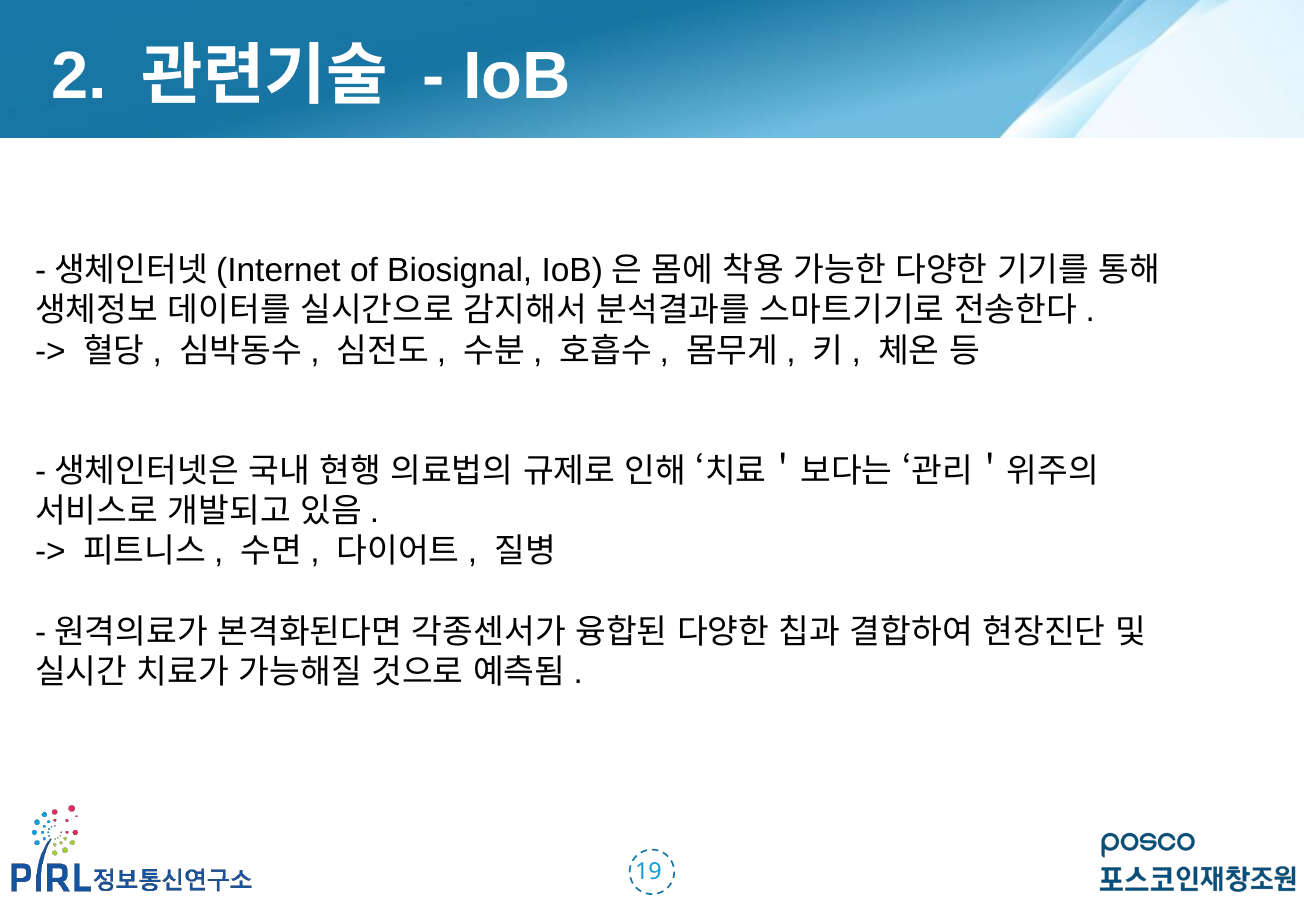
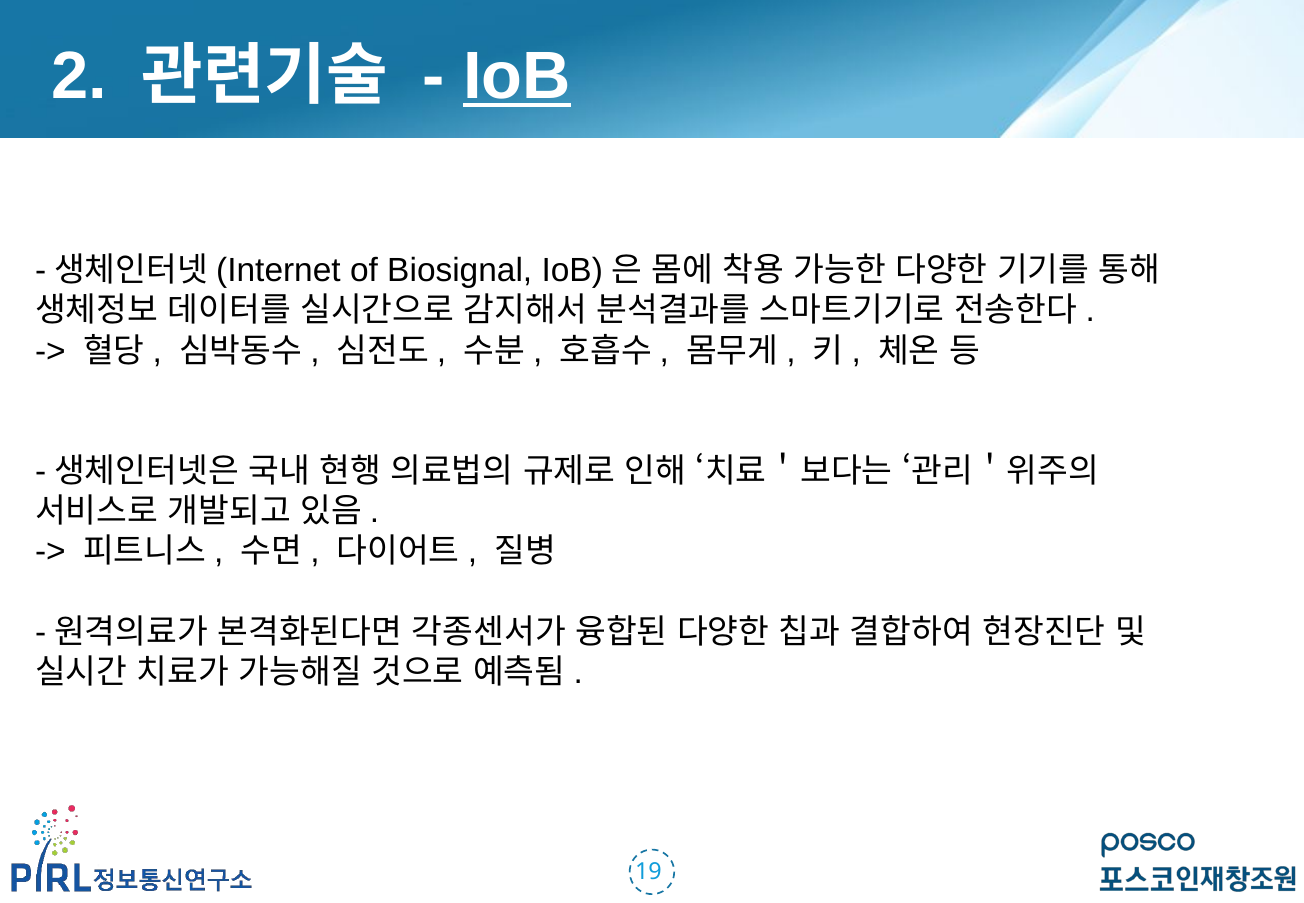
IoB underline: none -> present
